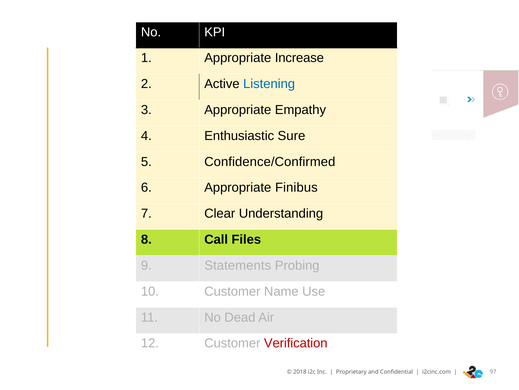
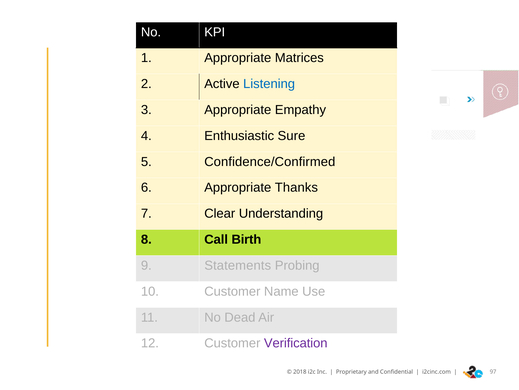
Increase: Increase -> Matrices
Finibus: Finibus -> Thanks
Files: Files -> Birth
Verification colour: red -> purple
